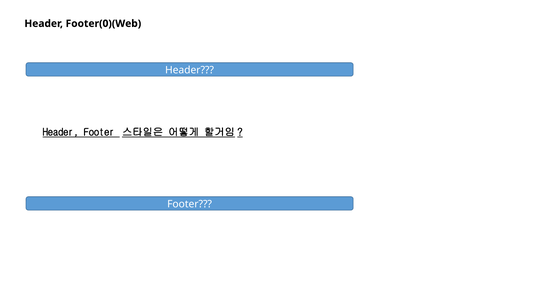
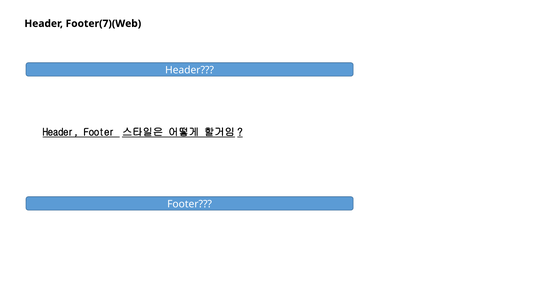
Footer(0)(Web: Footer(0)(Web -> Footer(7)(Web
